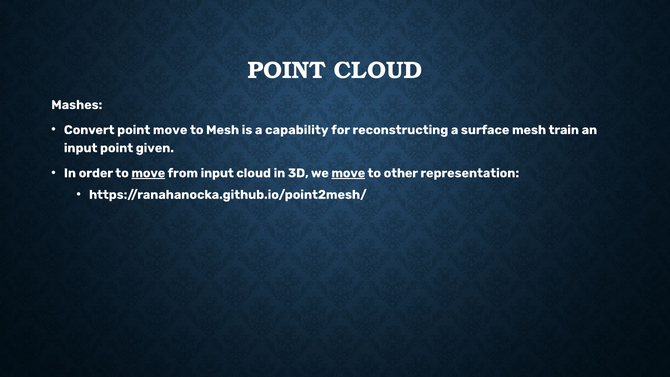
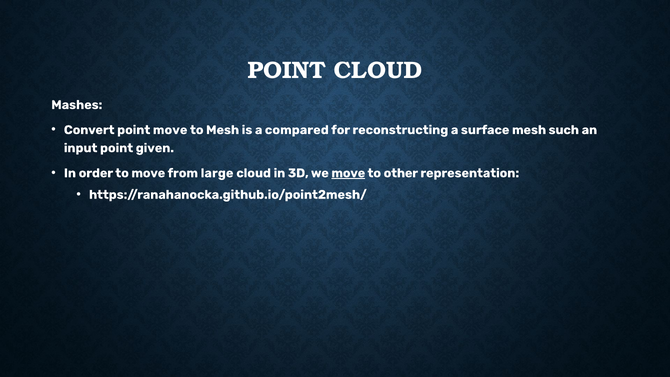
capability: capability -> compared
train: train -> such
move at (148, 173) underline: present -> none
from input: input -> large
